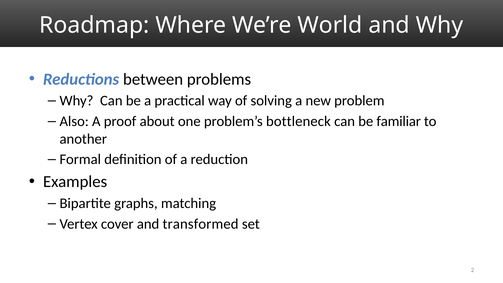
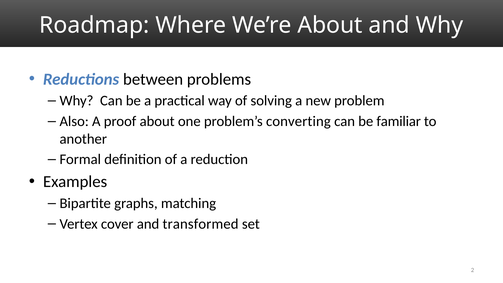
We’re World: World -> About
bottleneck: bottleneck -> converting
